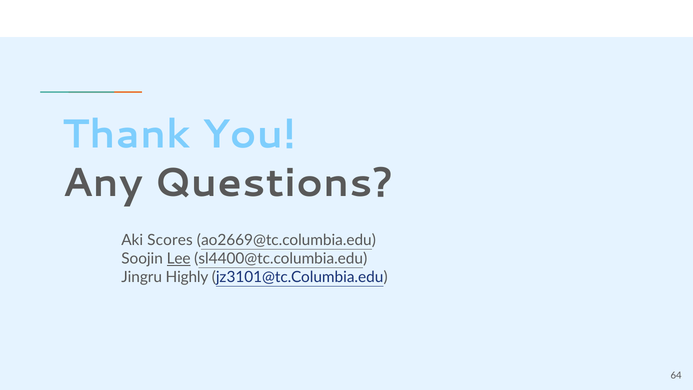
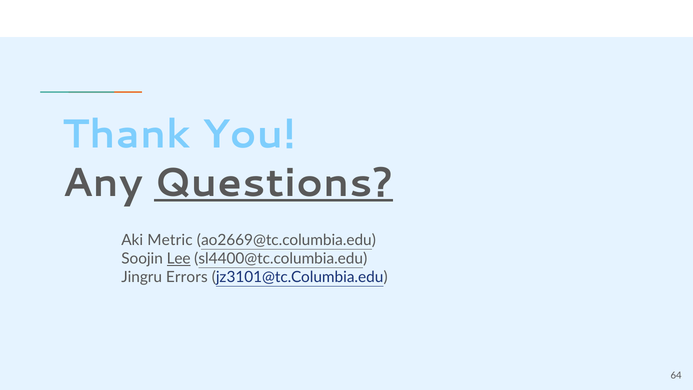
Questions underline: none -> present
Scores: Scores -> Metric
Highly: Highly -> Errors
